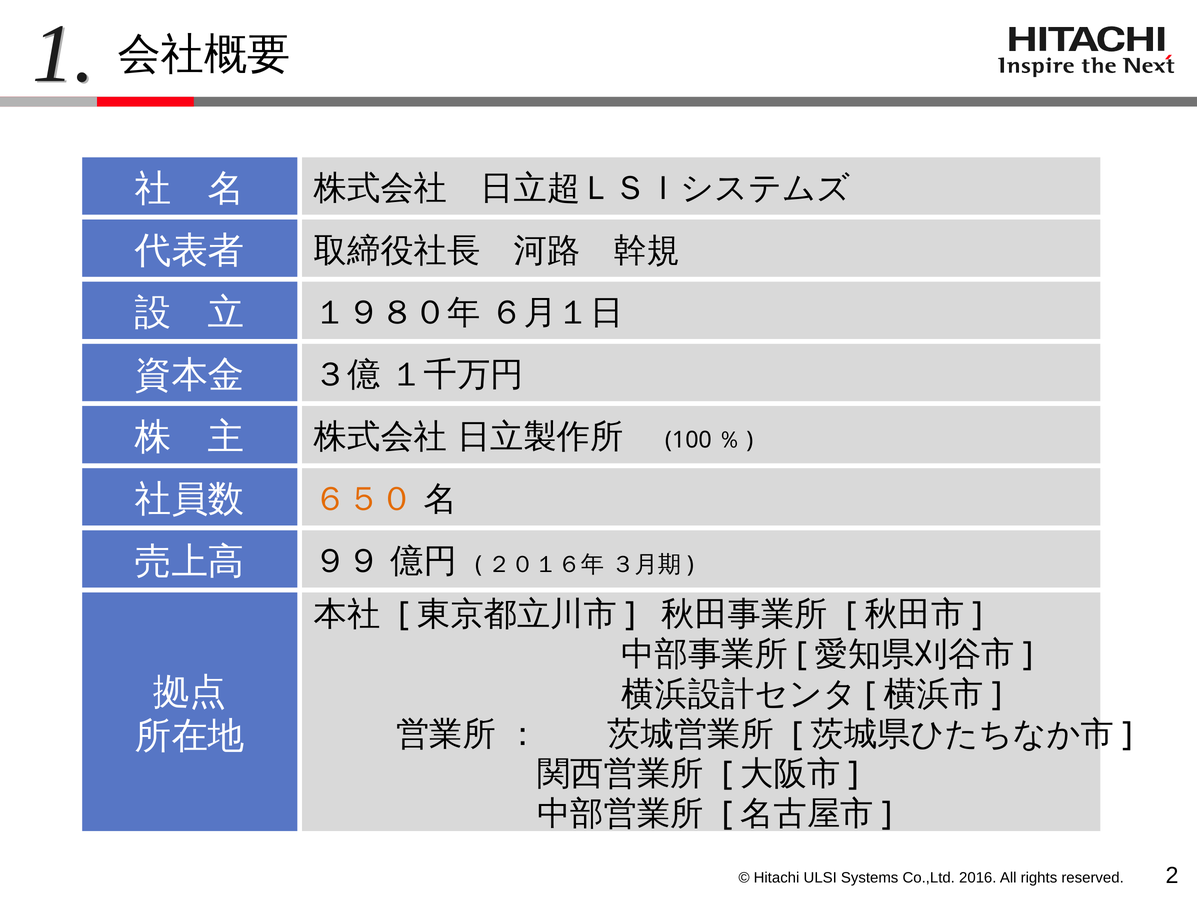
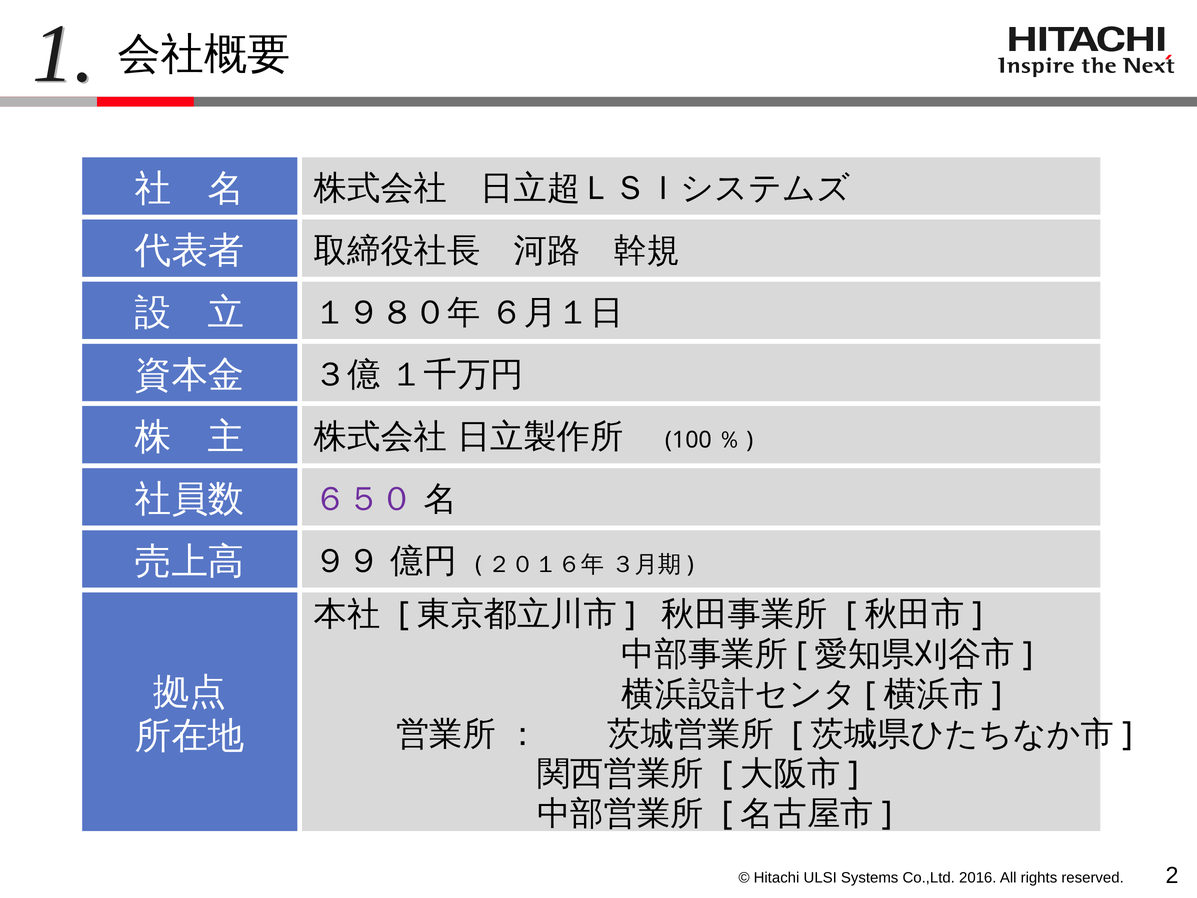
６５０ colour: orange -> purple
